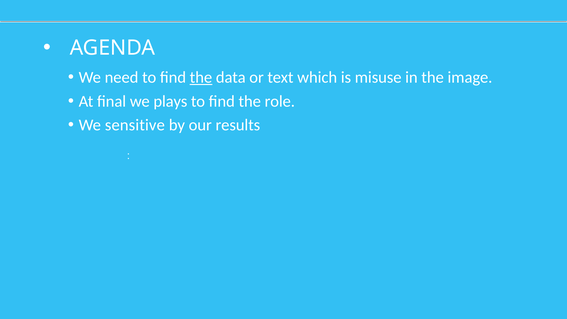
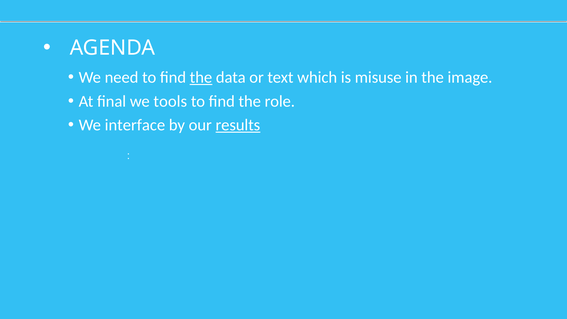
plays: plays -> tools
sensitive: sensitive -> interface
results underline: none -> present
